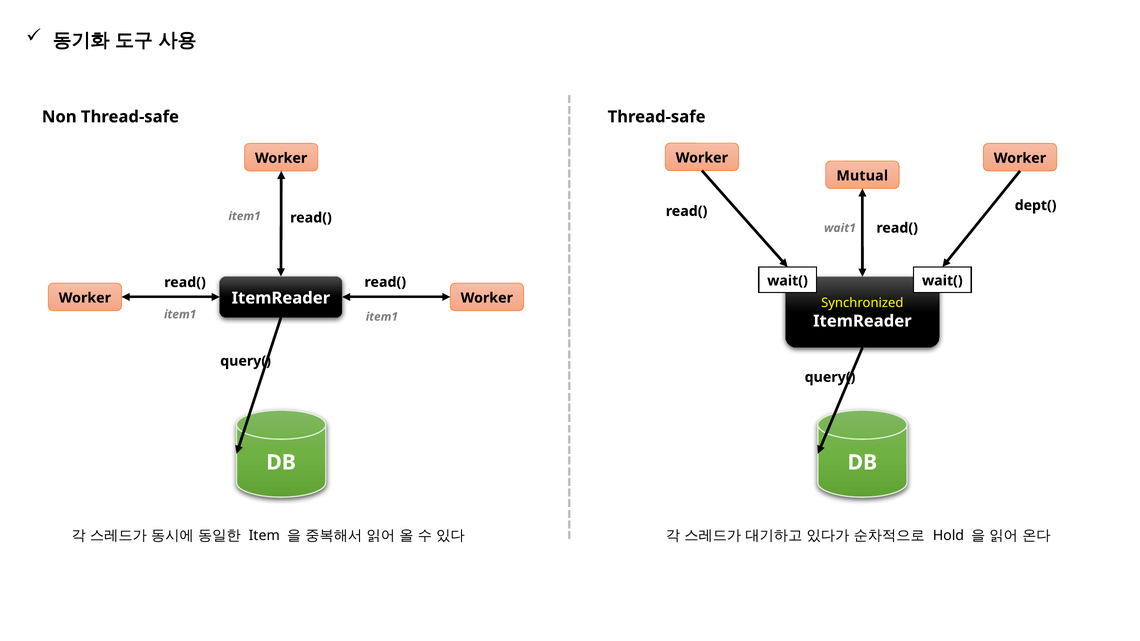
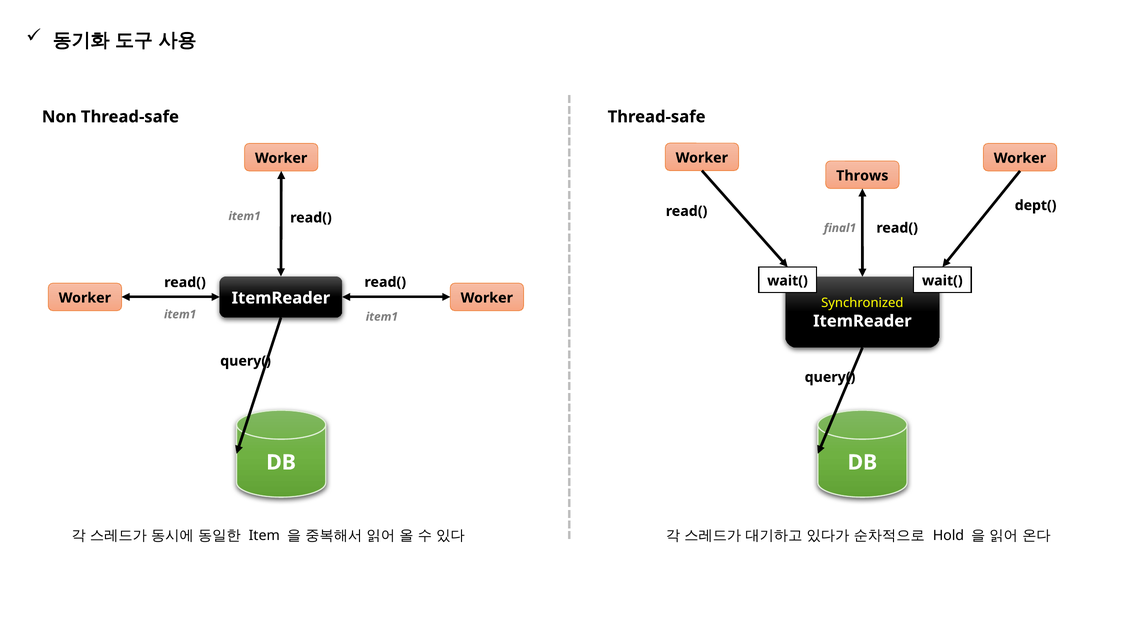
Mutual: Mutual -> Throws
wait1: wait1 -> final1
